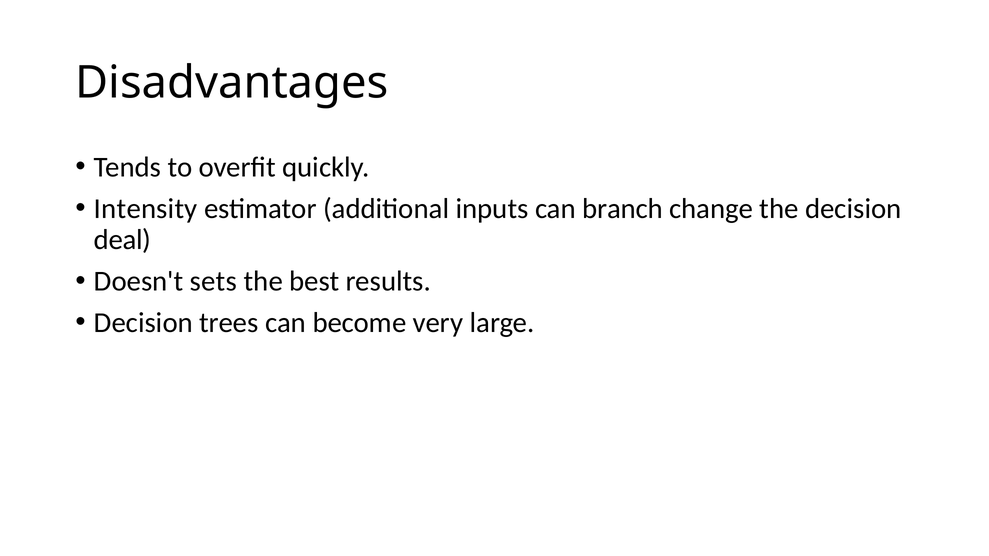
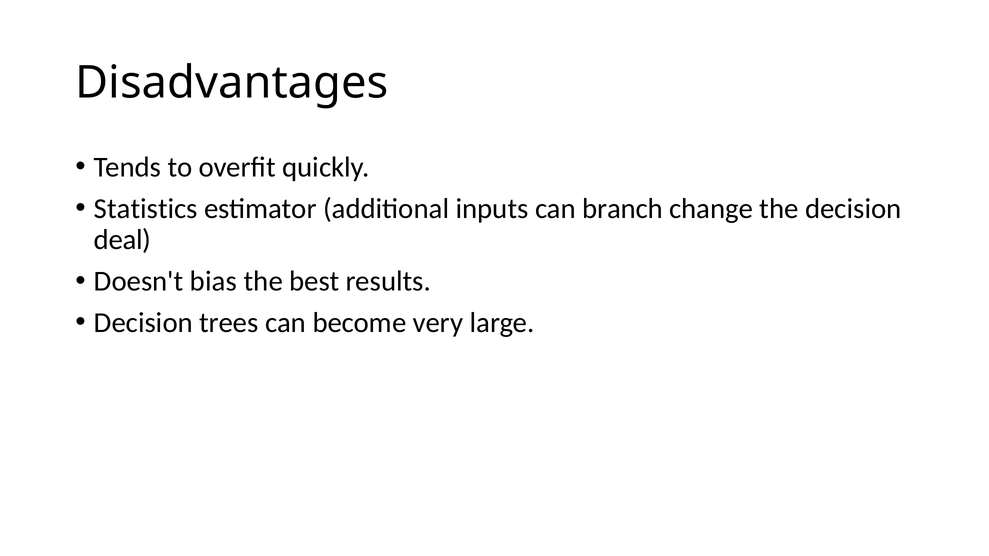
Intensity: Intensity -> Statistics
sets: sets -> bias
